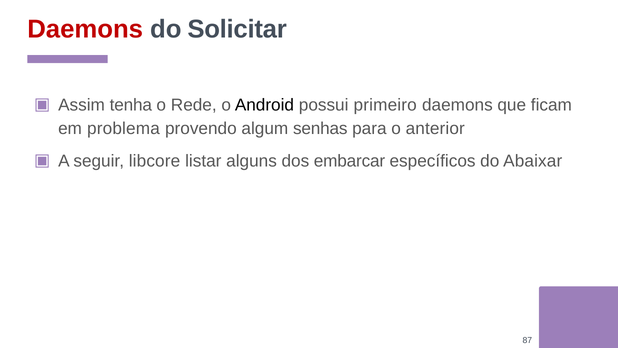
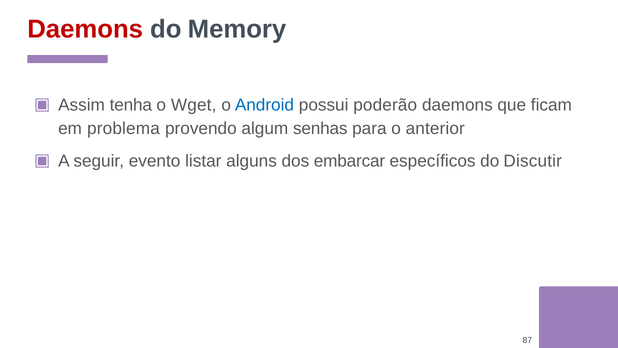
Solicitar: Solicitar -> Memory
Rede: Rede -> Wget
Android colour: black -> blue
primeiro: primeiro -> poderão
libcore: libcore -> evento
Abaixar: Abaixar -> Discutir
